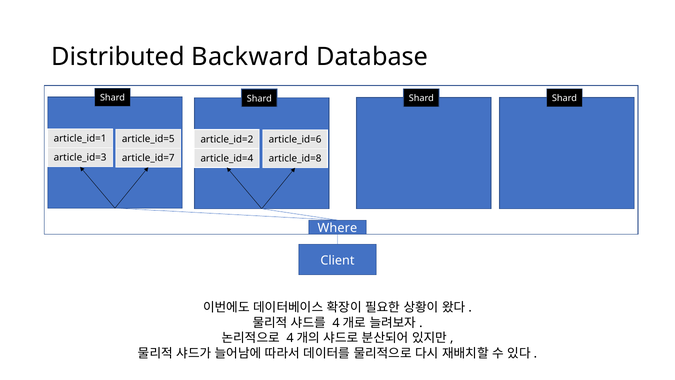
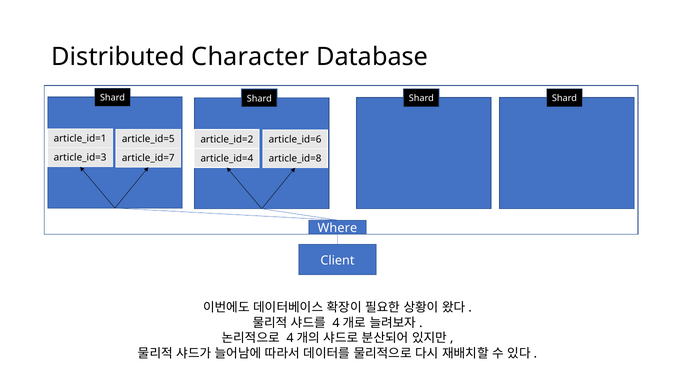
Backward: Backward -> Character
